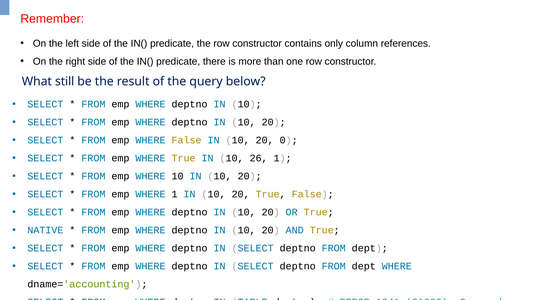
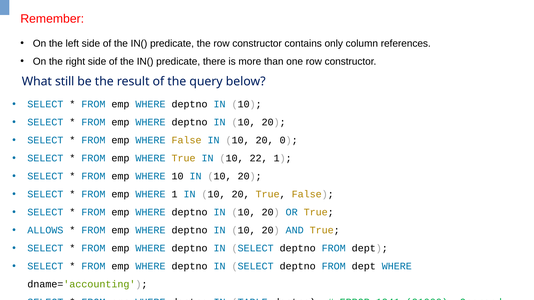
26: 26 -> 22
NATIVE: NATIVE -> ALLOWS
